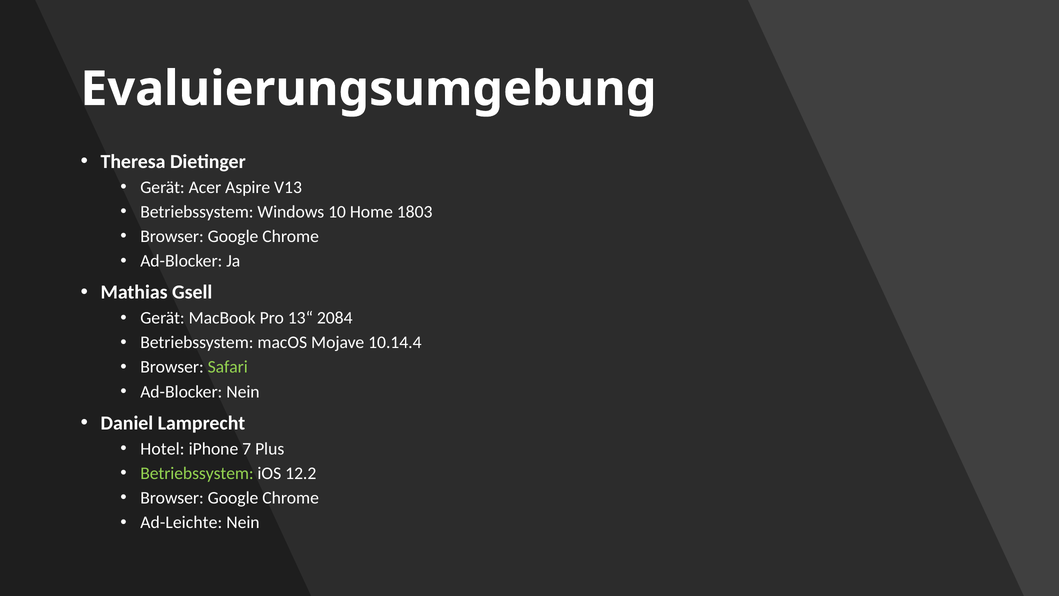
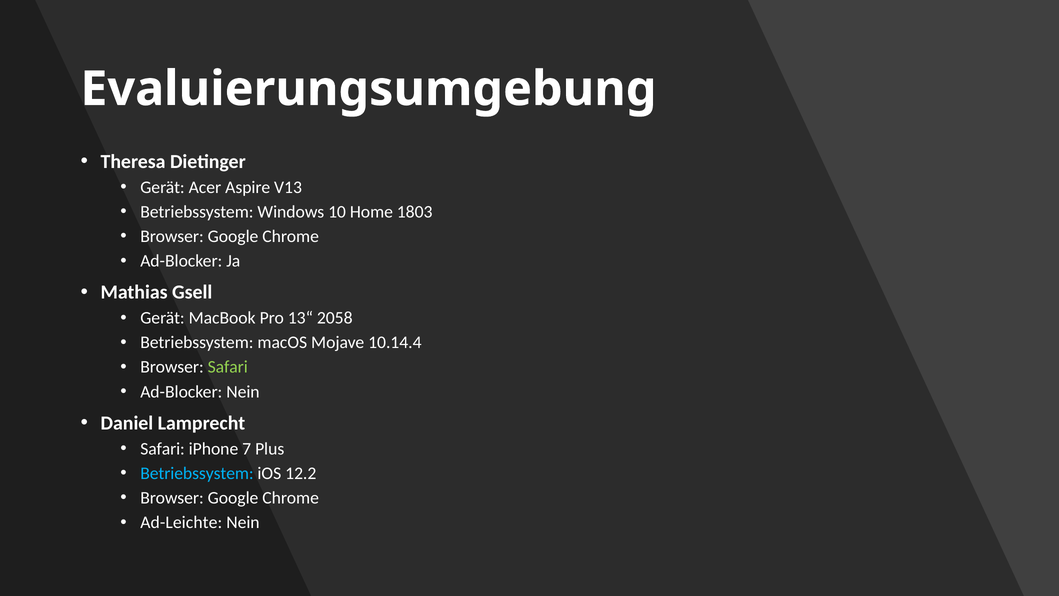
2084: 2084 -> 2058
Hotel at (162, 449): Hotel -> Safari
Betriebssystem at (197, 473) colour: light green -> light blue
